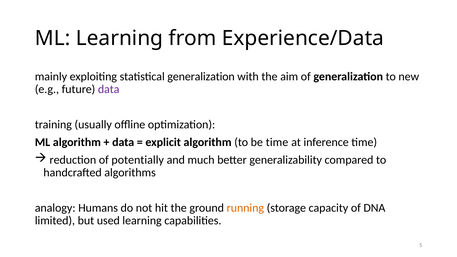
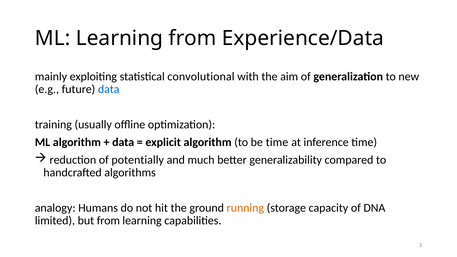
statistical generalization: generalization -> convolutional
data at (109, 89) colour: purple -> blue
but used: used -> from
